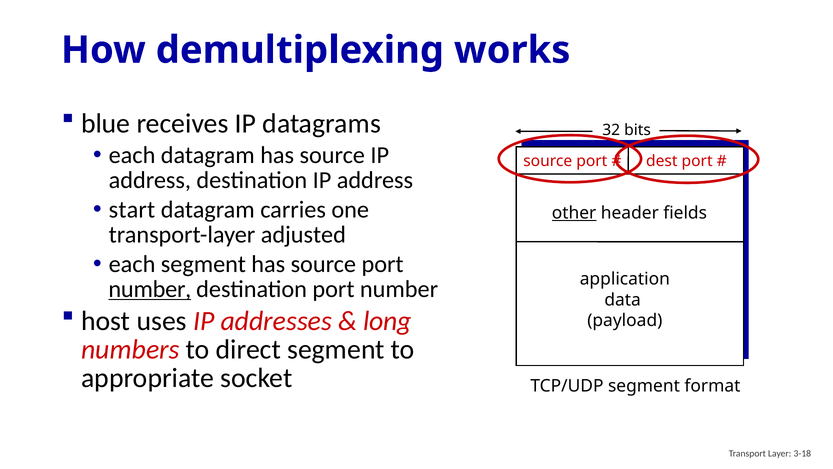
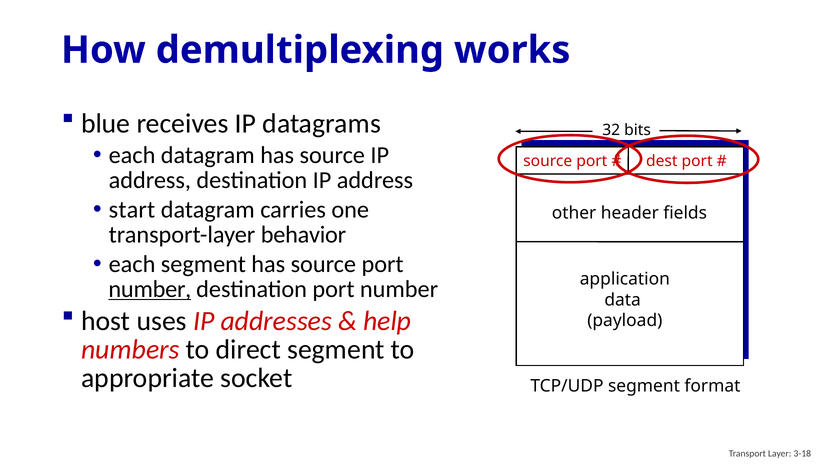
other underline: present -> none
adjusted: adjusted -> behavior
long: long -> help
